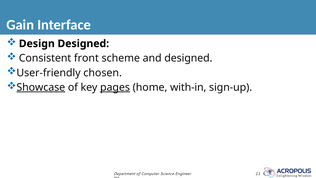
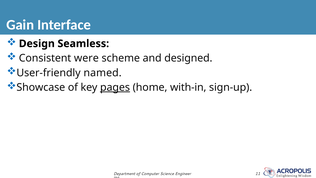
Design Designed: Designed -> Seamless
front: front -> were
chosen: chosen -> named
Showcase underline: present -> none
